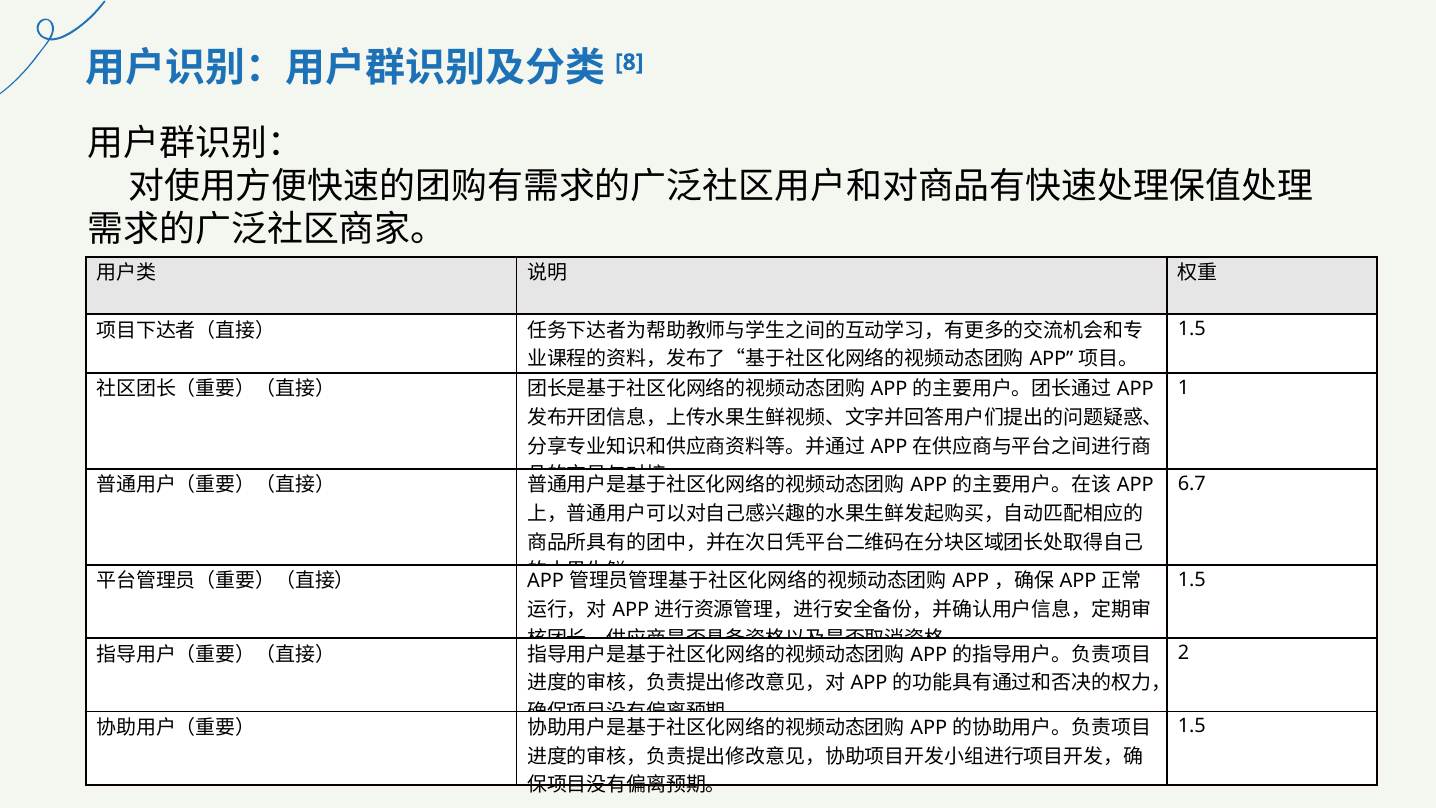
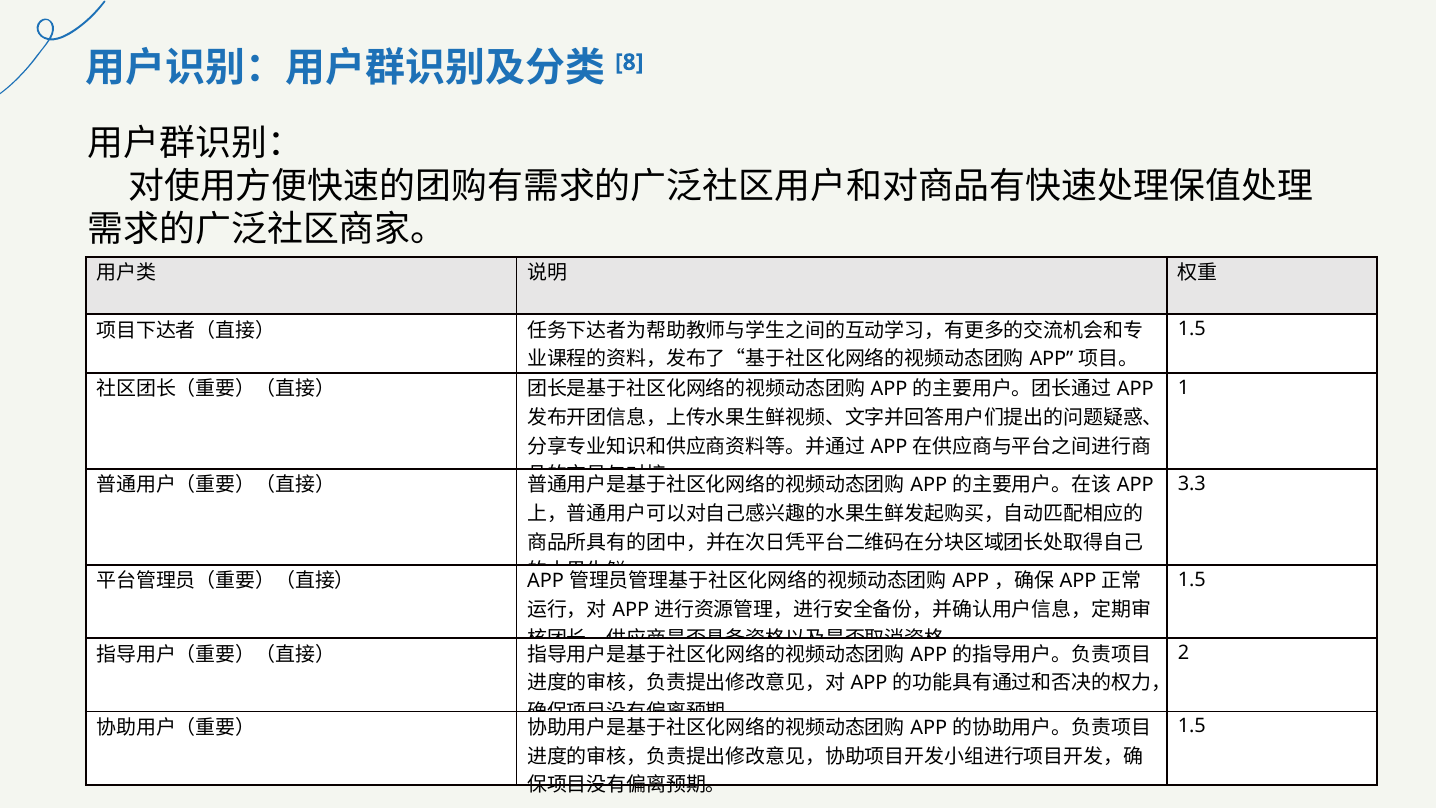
6.7: 6.7 -> 3.3
